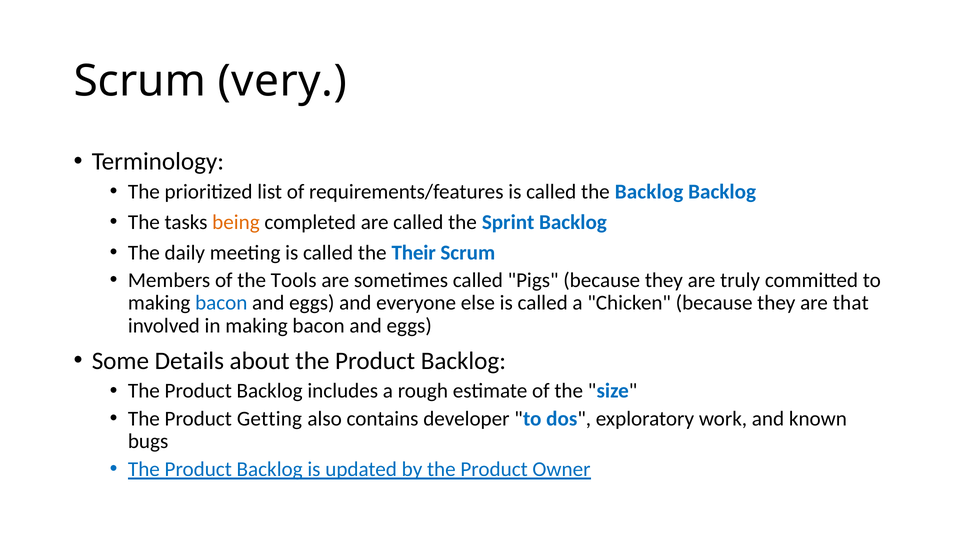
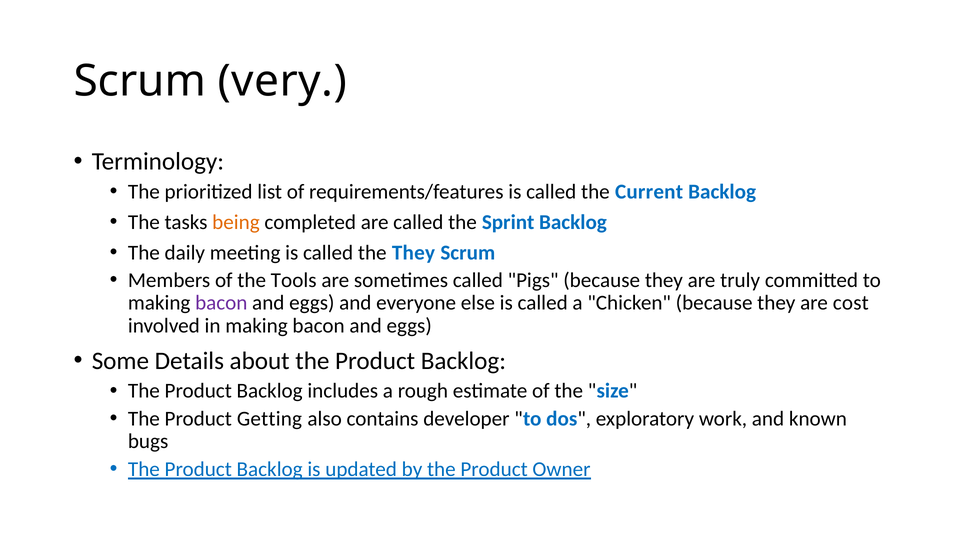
the Backlog: Backlog -> Current
the Their: Their -> They
bacon at (221, 303) colour: blue -> purple
that: that -> cost
